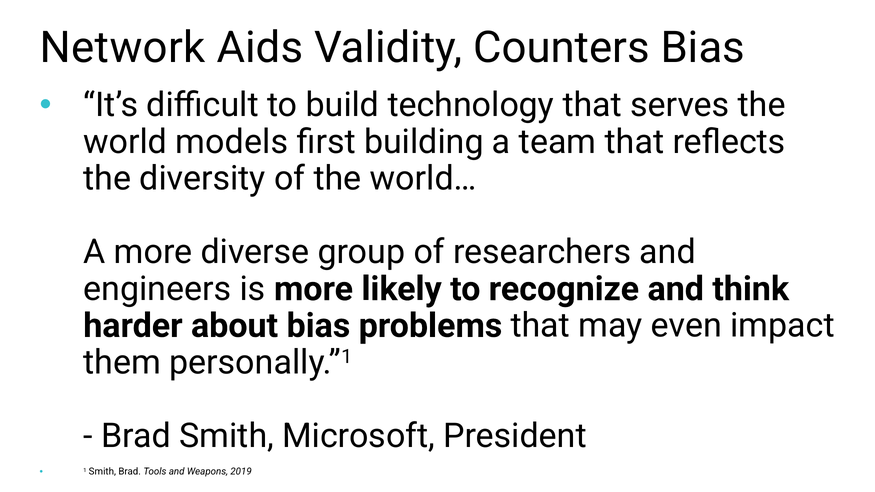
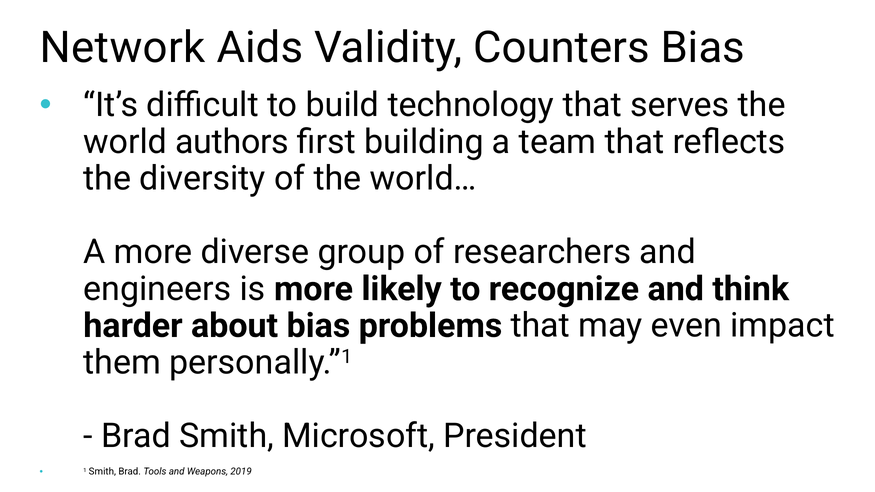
models: models -> authors
